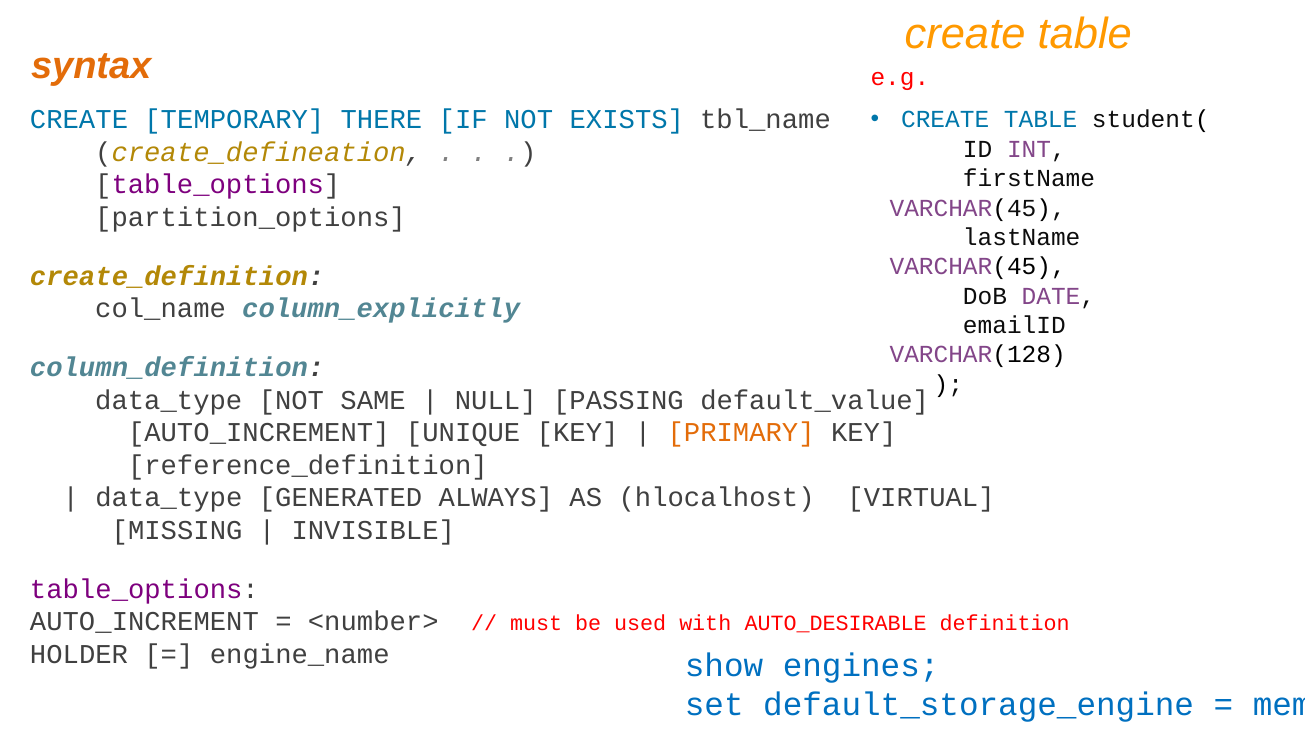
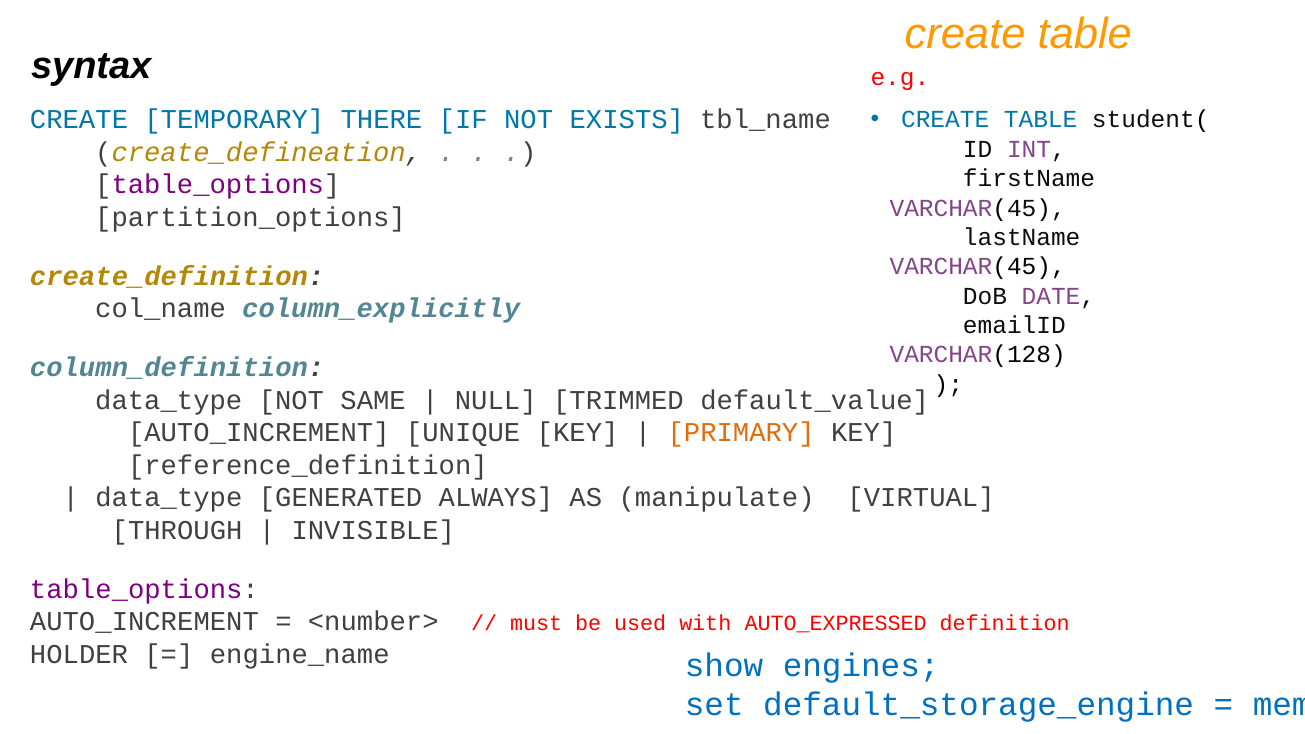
syntax colour: orange -> black
PASSING: PASSING -> TRIMMED
hlocalhost: hlocalhost -> manipulate
MISSING: MISSING -> THROUGH
AUTO_DESIRABLE: AUTO_DESIRABLE -> AUTO_EXPRESSED
